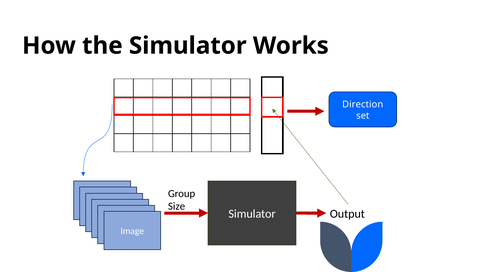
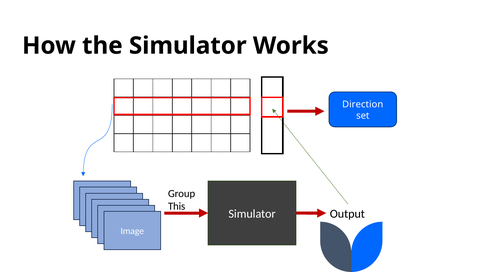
Size: Size -> This
